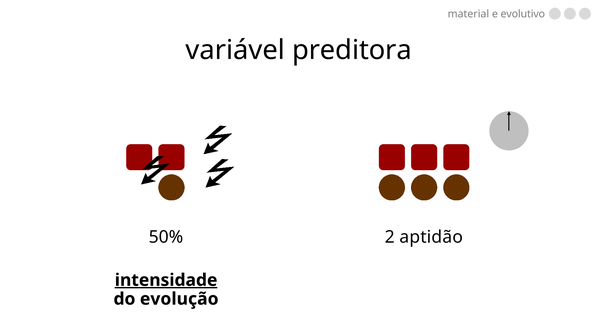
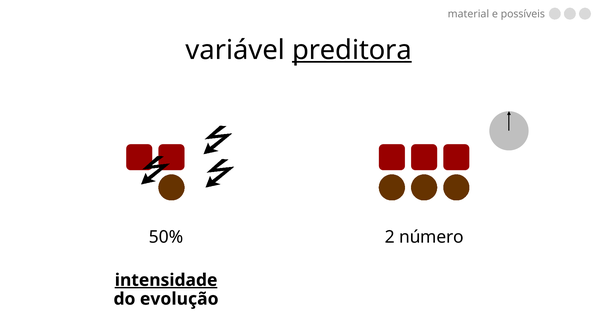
evolutivo: evolutivo -> possíveis
preditora underline: none -> present
aptidão: aptidão -> número
